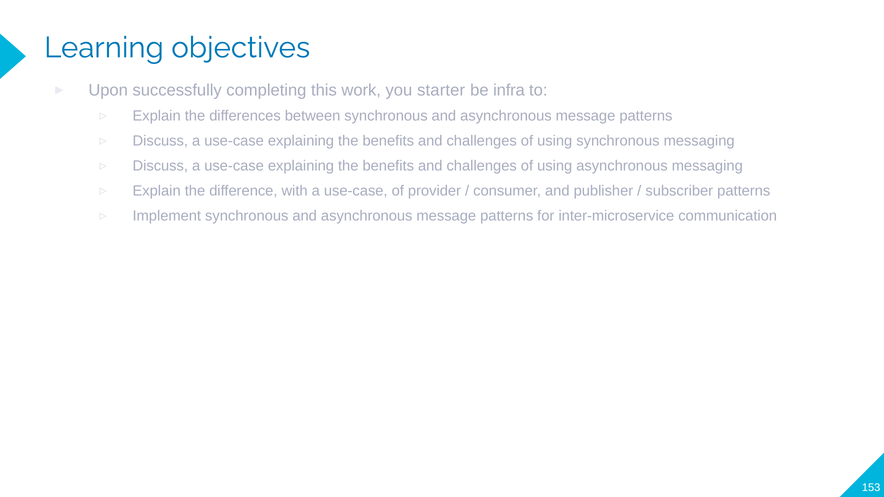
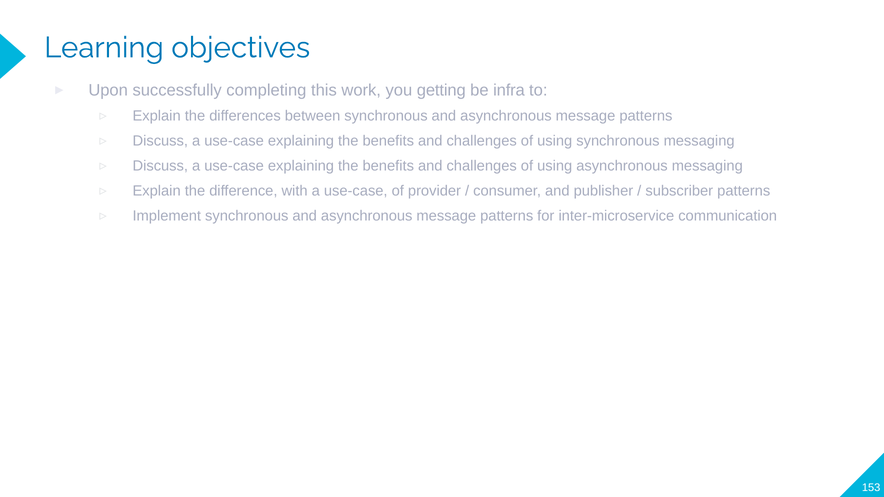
starter: starter -> getting
